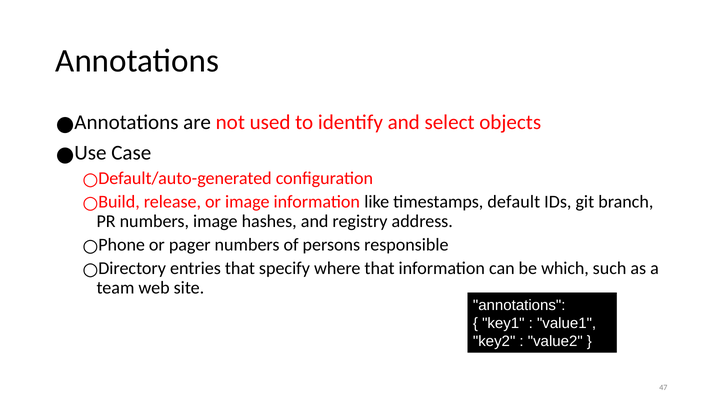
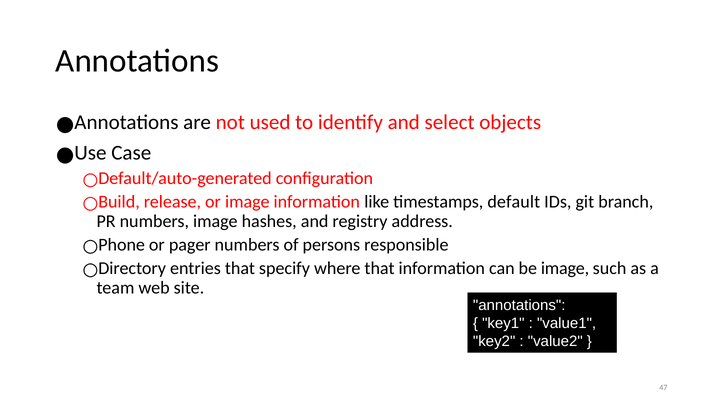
be which: which -> image
